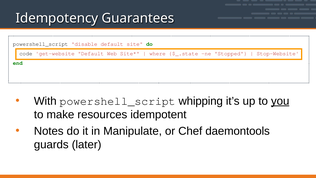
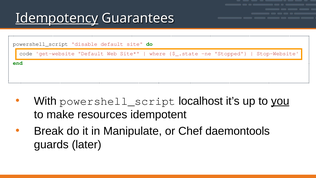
Idempotency underline: none -> present
whipping: whipping -> localhost
Notes: Notes -> Break
